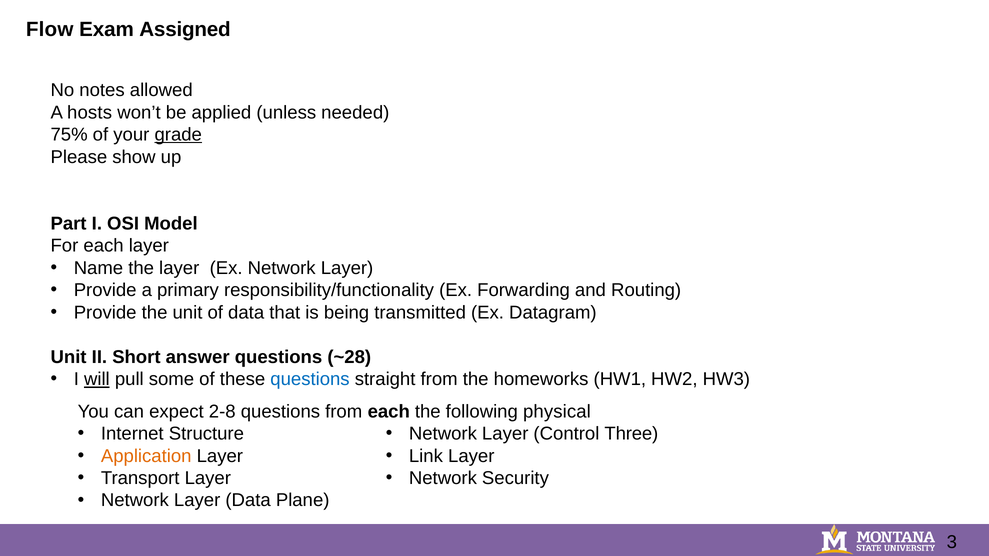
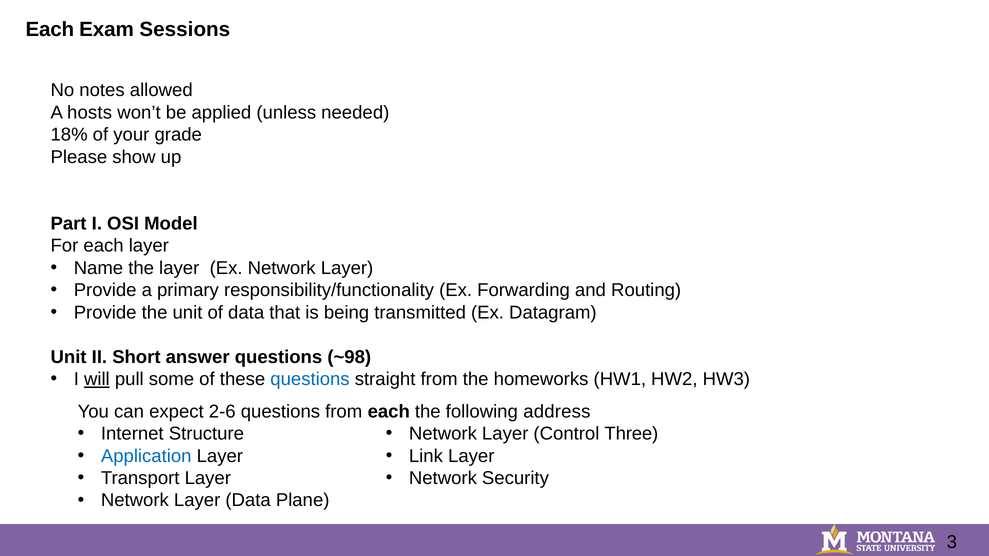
Flow at (50, 29): Flow -> Each
Assigned: Assigned -> Sessions
75%: 75% -> 18%
grade underline: present -> none
~28: ~28 -> ~98
2-8: 2-8 -> 2-6
physical: physical -> address
Application colour: orange -> blue
